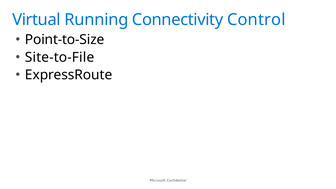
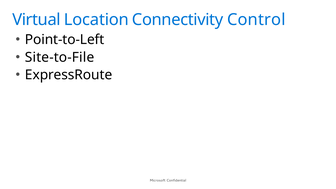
Running: Running -> Location
Point-to-Size: Point-to-Size -> Point-to-Left
